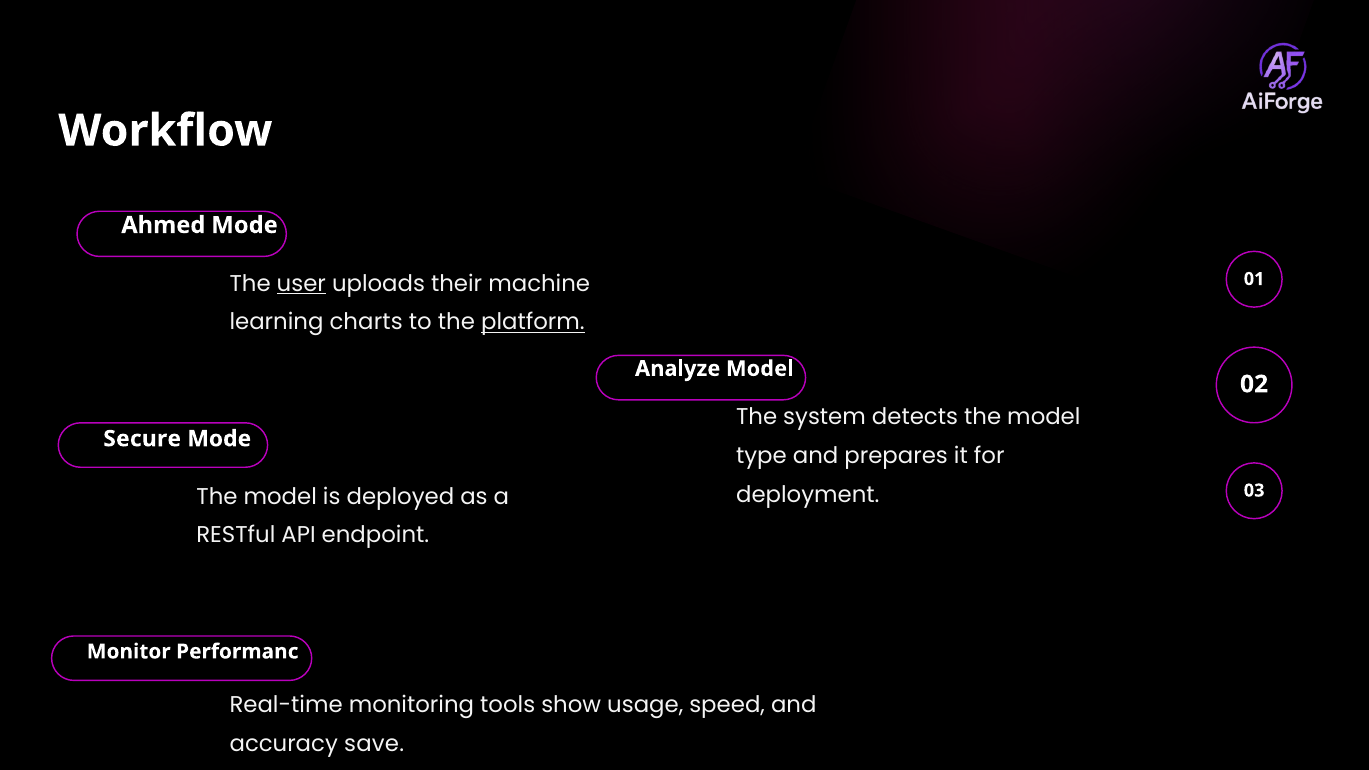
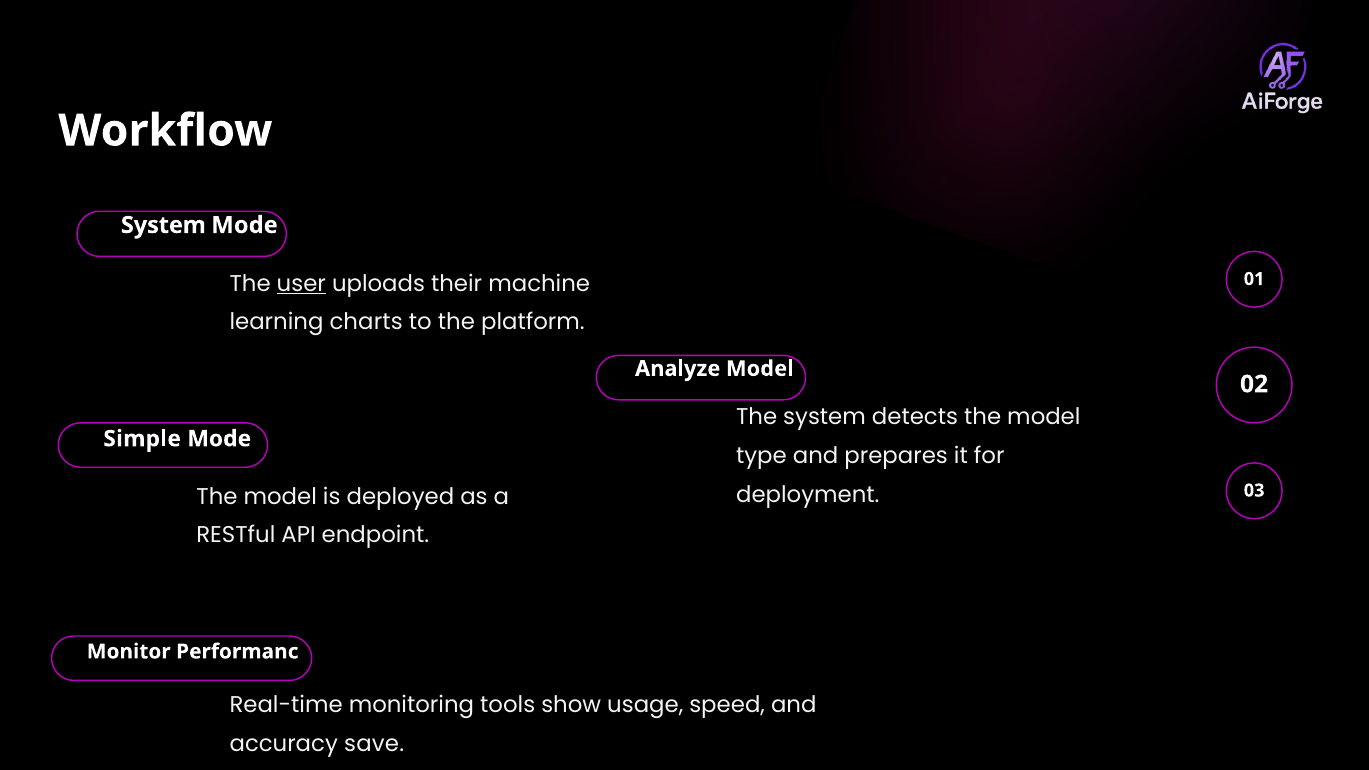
Ahmed at (163, 225): Ahmed -> System
platform underline: present -> none
Secure: Secure -> Simple
